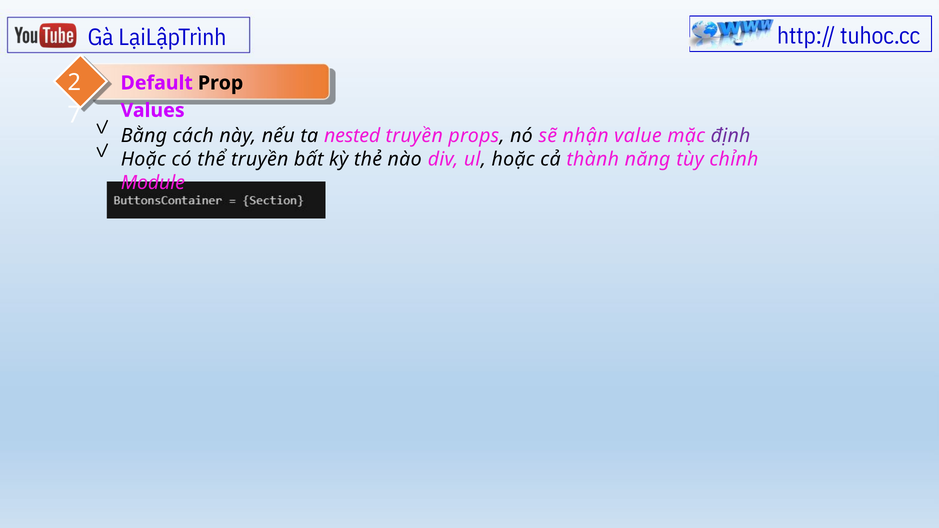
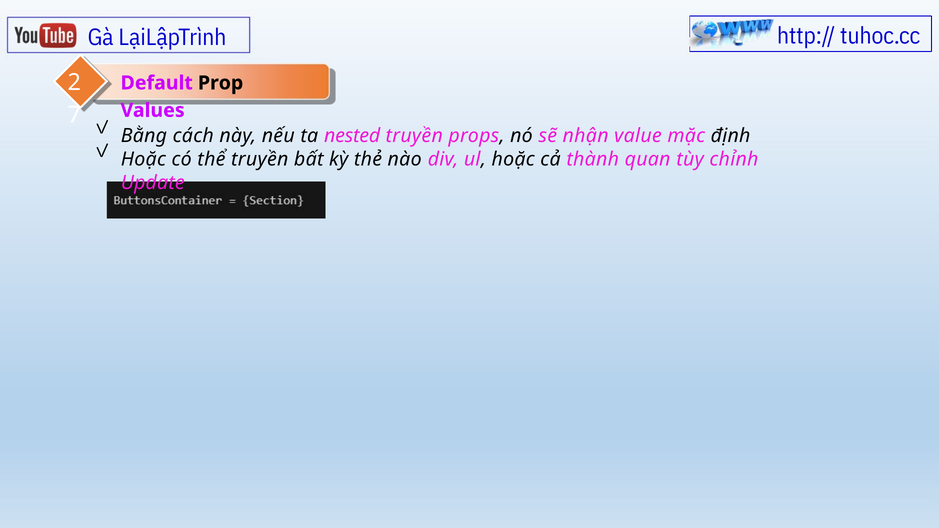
định colour: purple -> black
năng: năng -> quan
Module: Module -> Update
